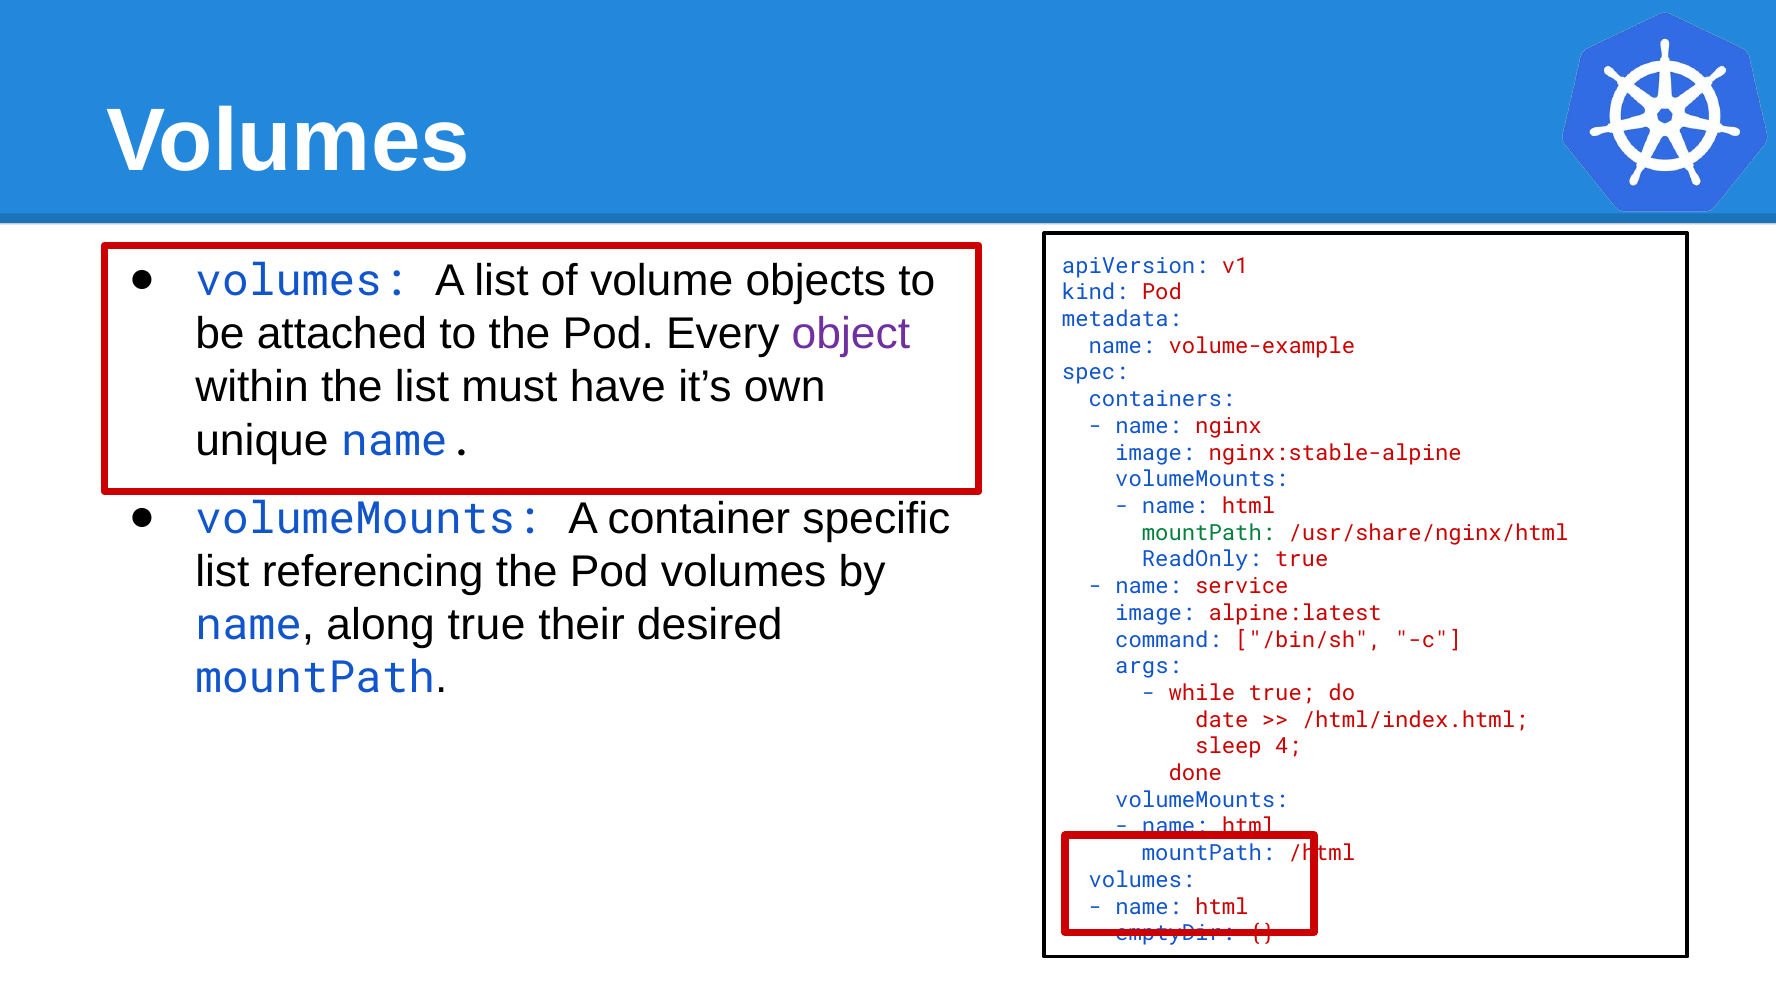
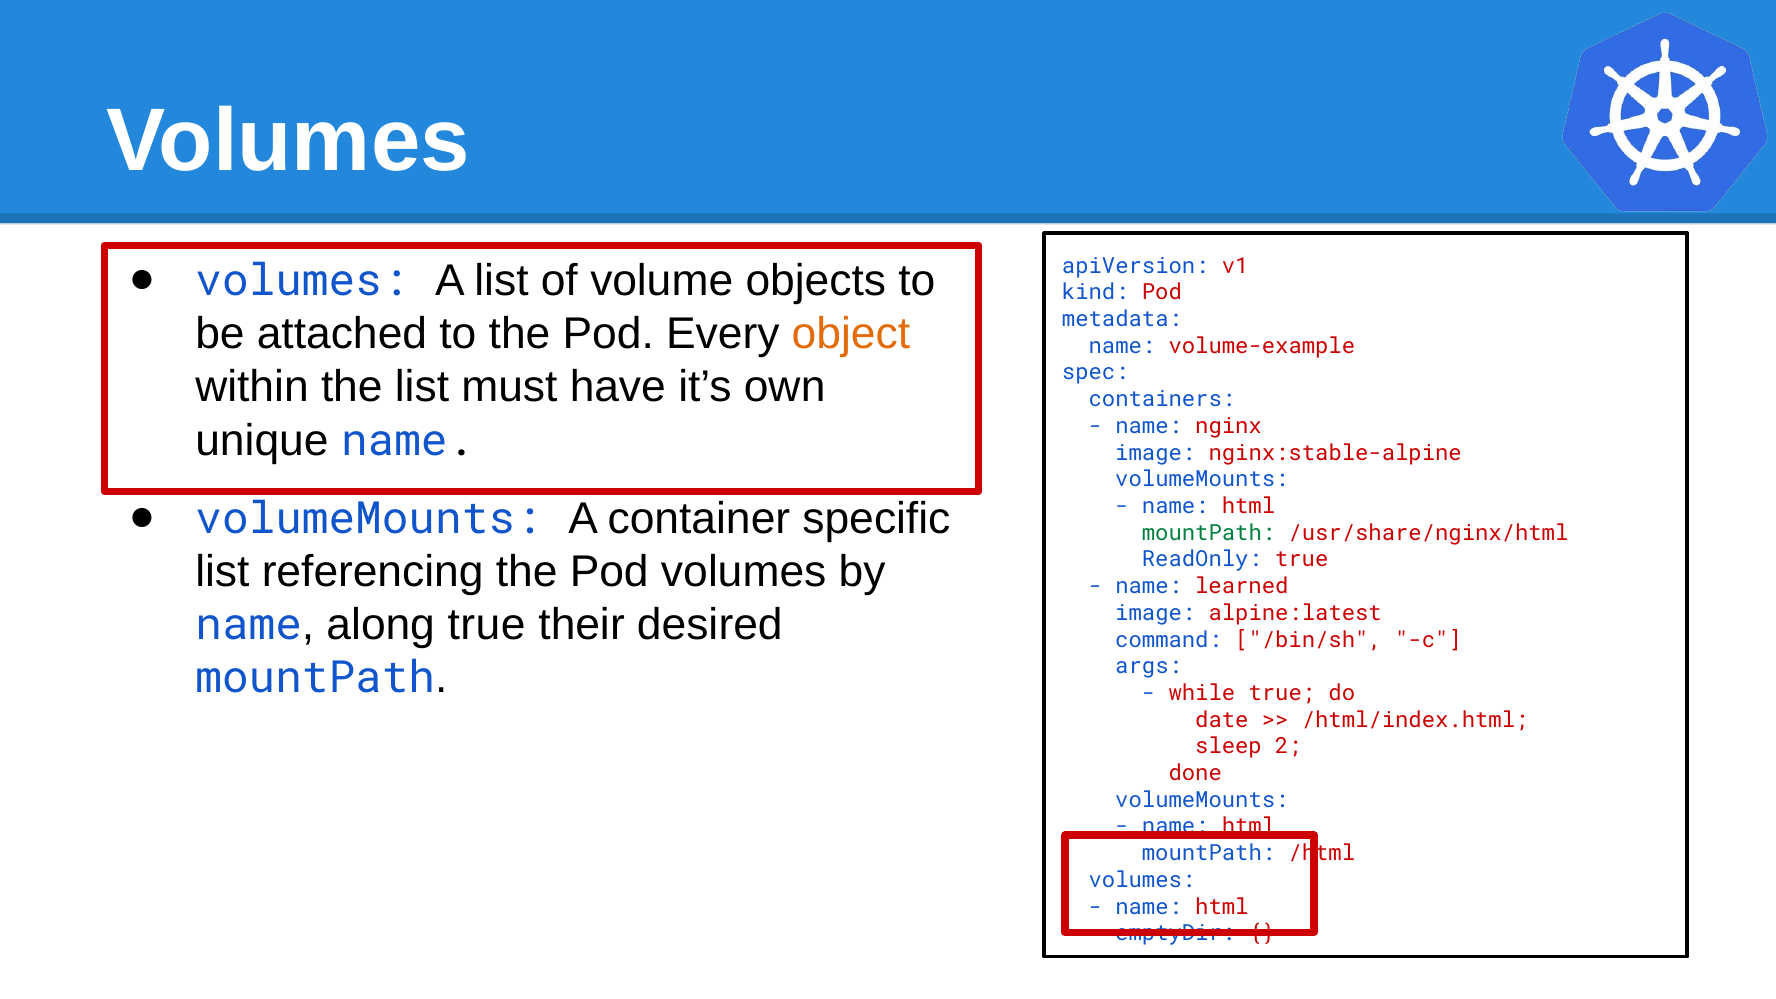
object colour: purple -> orange
service: service -> learned
4: 4 -> 2
